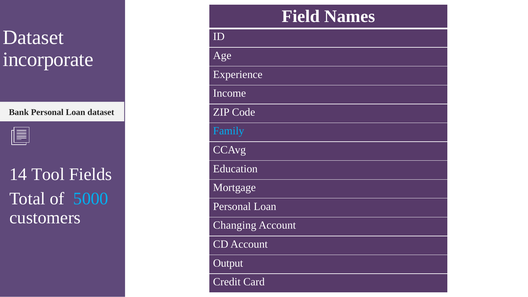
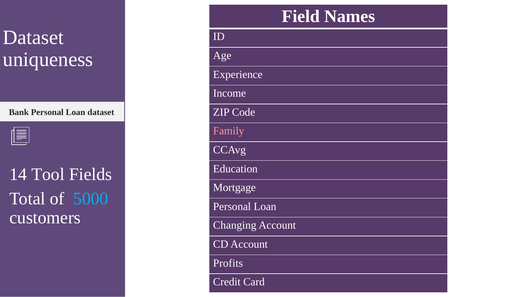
incorporate: incorporate -> uniqueness
Family colour: light blue -> pink
Output: Output -> Profits
